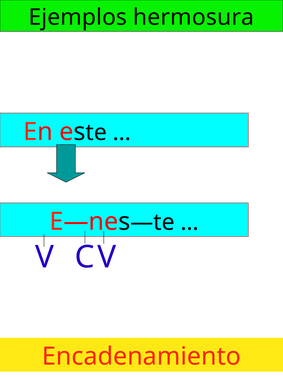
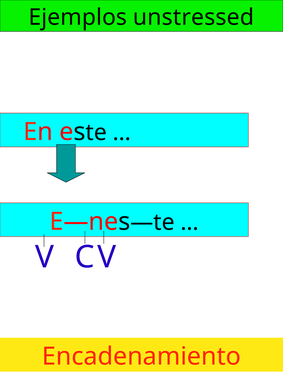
hermosura: hermosura -> unstressed
